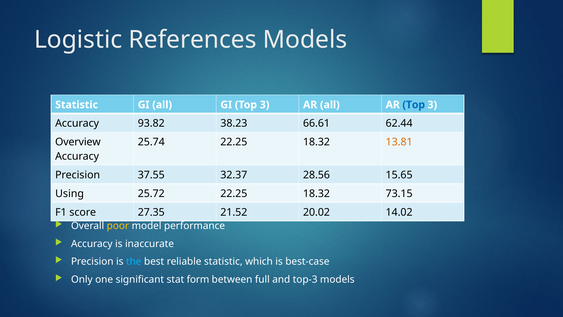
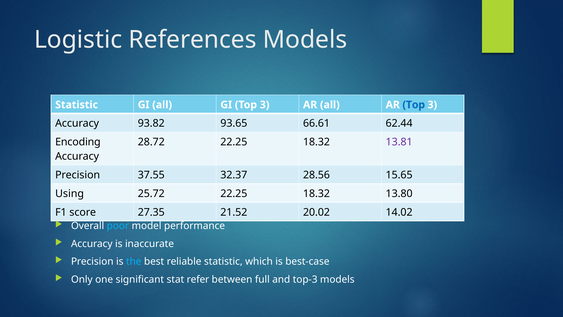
38.23: 38.23 -> 93.65
Overview: Overview -> Encoding
25.74: 25.74 -> 28.72
13.81 colour: orange -> purple
73.15: 73.15 -> 13.80
poor colour: yellow -> light blue
form: form -> refer
